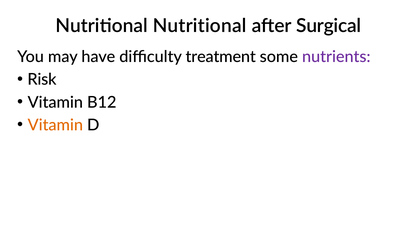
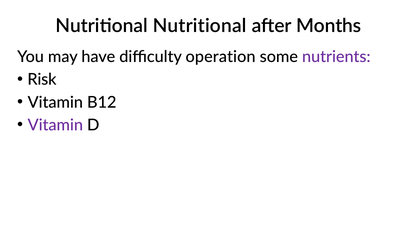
Surgical: Surgical -> Months
treatment: treatment -> operation
Vitamin at (55, 125) colour: orange -> purple
